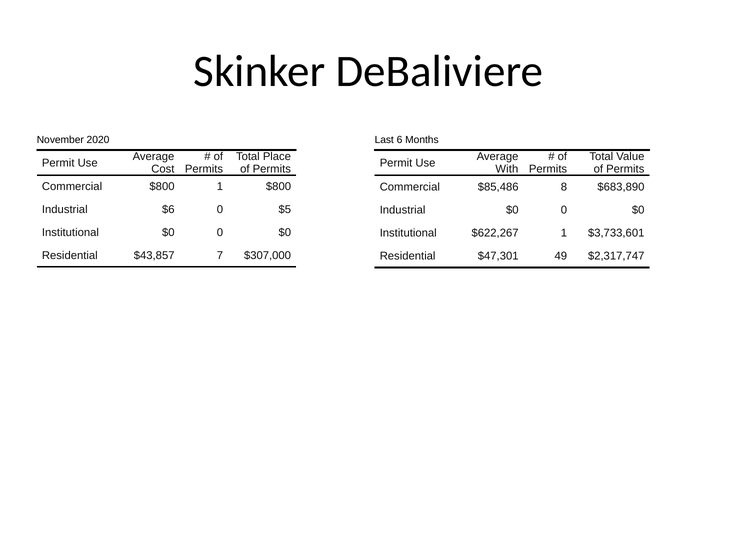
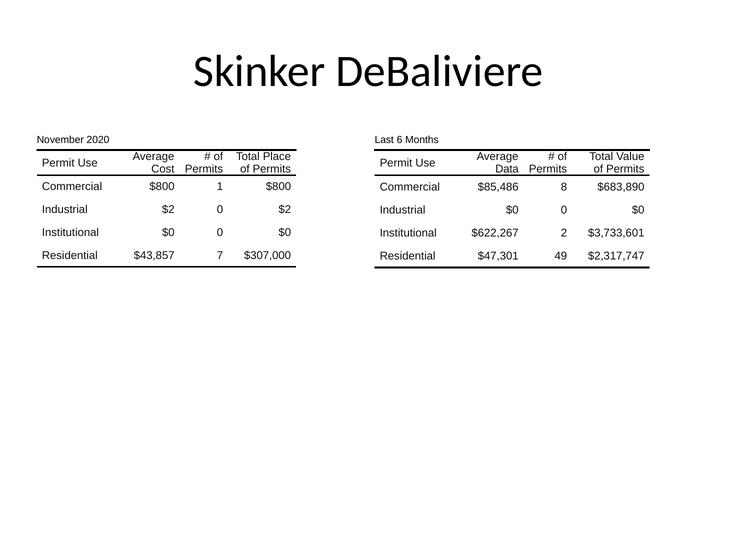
With: With -> Data
Industrial $6: $6 -> $2
0 $5: $5 -> $2
$622,267 1: 1 -> 2
